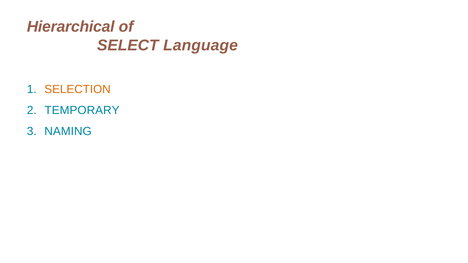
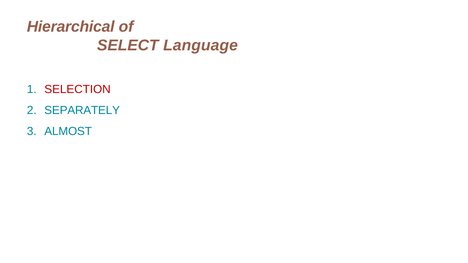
SELECTION colour: orange -> red
TEMPORARY: TEMPORARY -> SEPARATELY
NAMING: NAMING -> ALMOST
